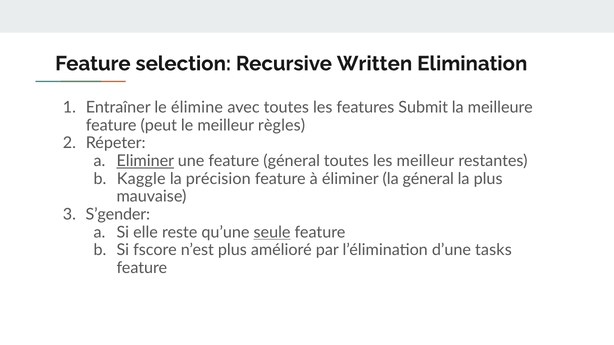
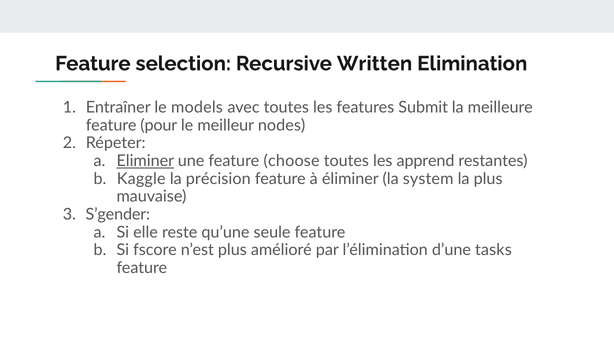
élimine: élimine -> models
peut: peut -> pour
règles: règles -> nodes
feature géneral: géneral -> choose
les meilleur: meilleur -> apprend
la géneral: géneral -> system
seule underline: present -> none
